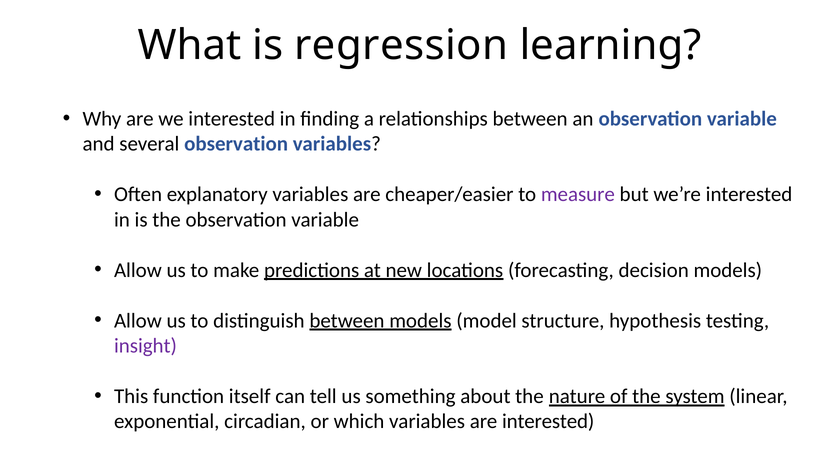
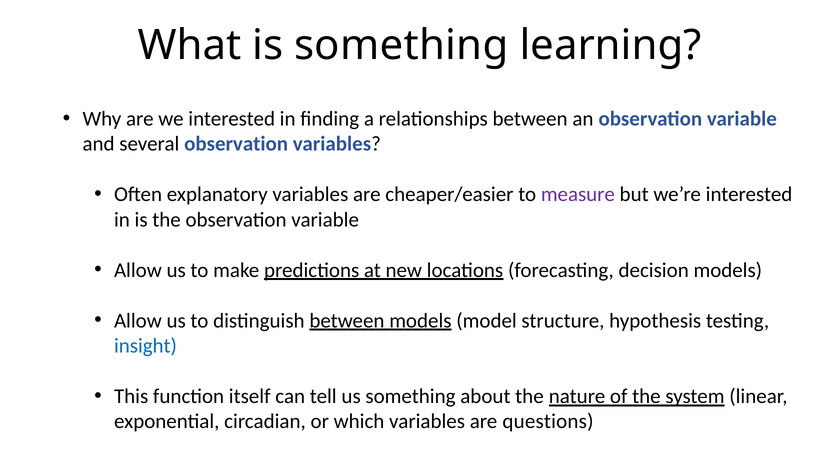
is regression: regression -> something
insight colour: purple -> blue
are interested: interested -> questions
